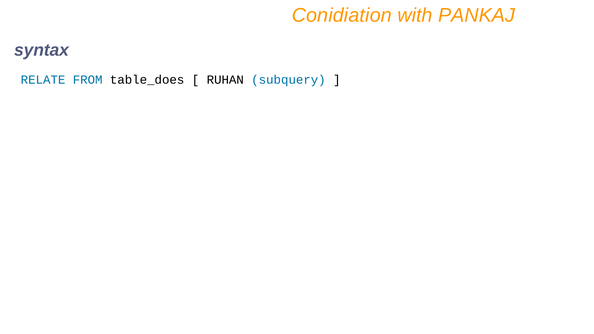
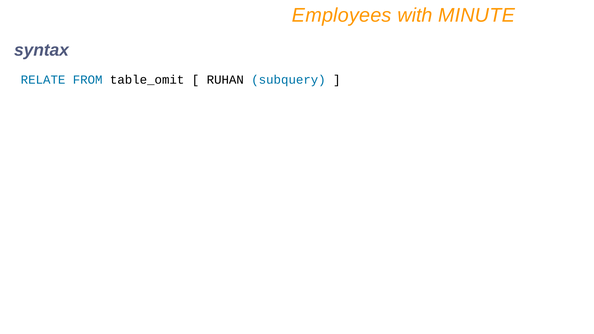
Conidiation: Conidiation -> Employees
PANKAJ: PANKAJ -> MINUTE
table_does: table_does -> table_omit
